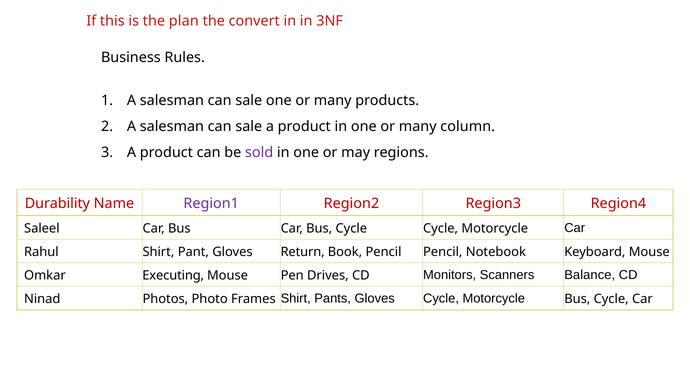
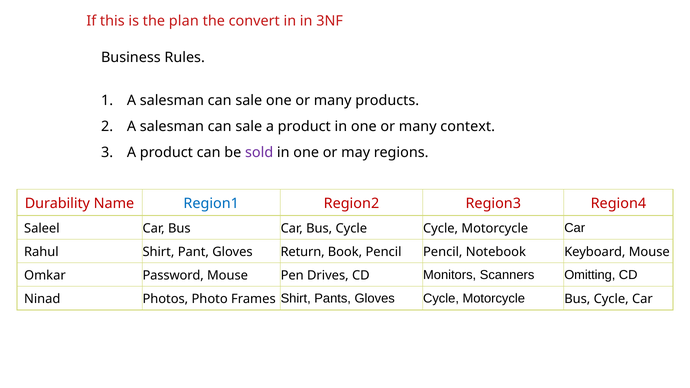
column: column -> context
Region1 colour: purple -> blue
Executing: Executing -> Password
Balance: Balance -> Omitting
